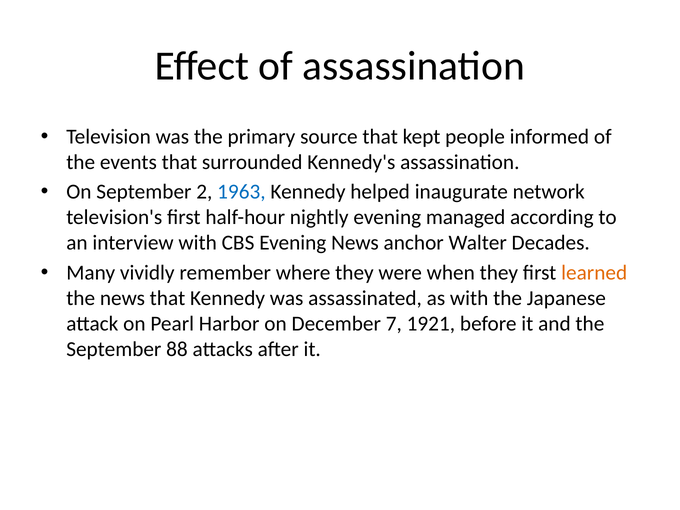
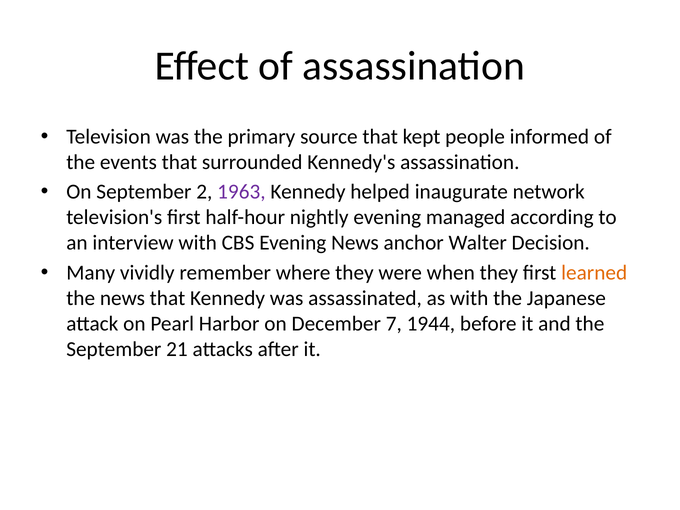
1963 colour: blue -> purple
Decades: Decades -> Decision
1921: 1921 -> 1944
88: 88 -> 21
